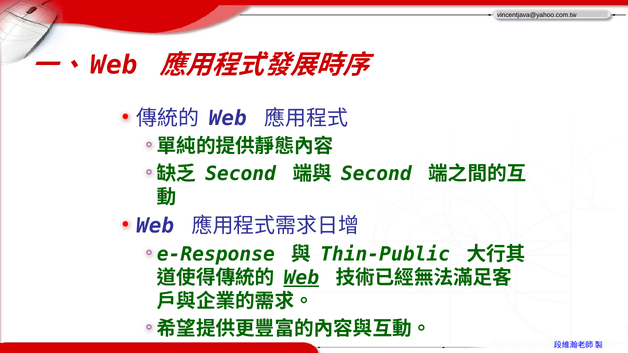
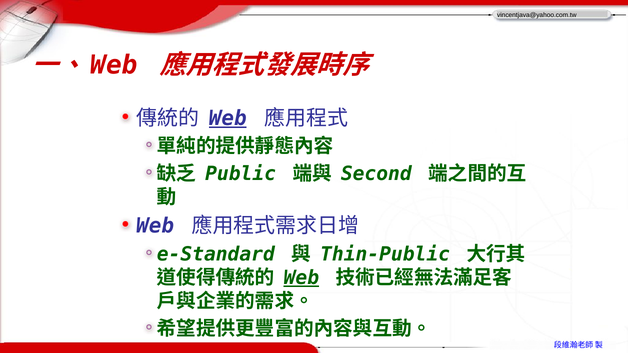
Web at (228, 118) underline: none -> present
Second at (241, 174): Second -> Public
e-Response: e-Response -> e-Standard
